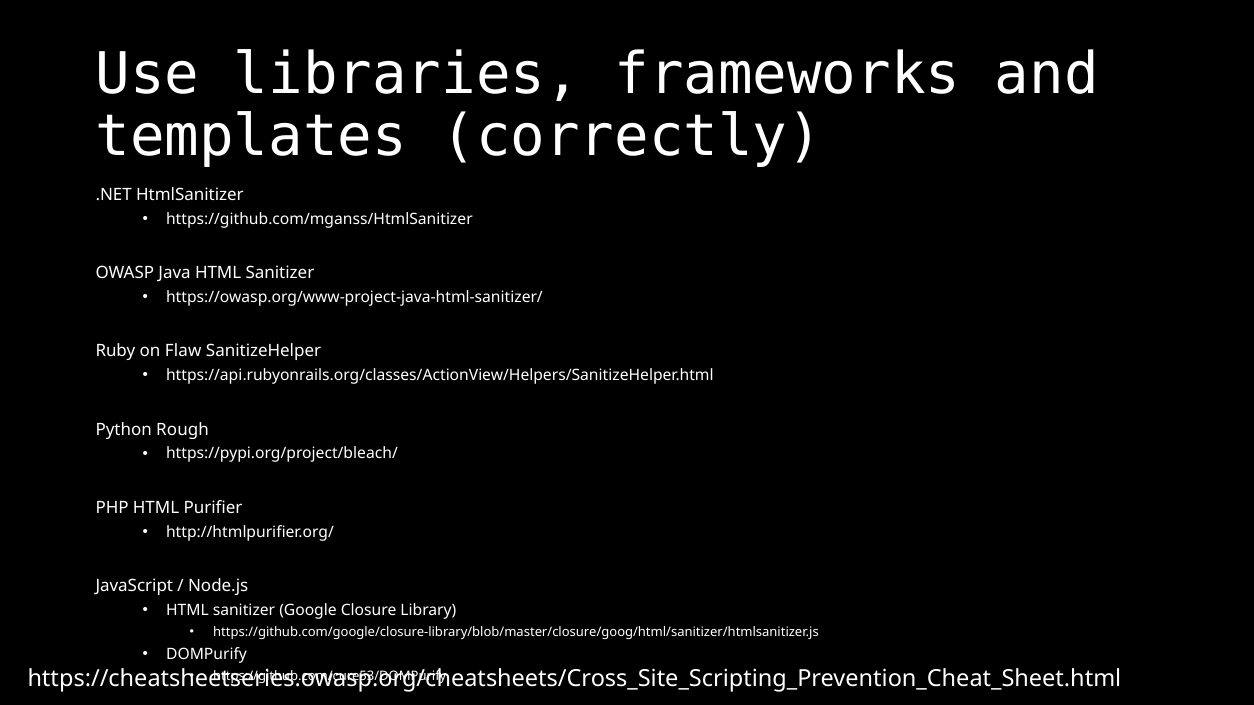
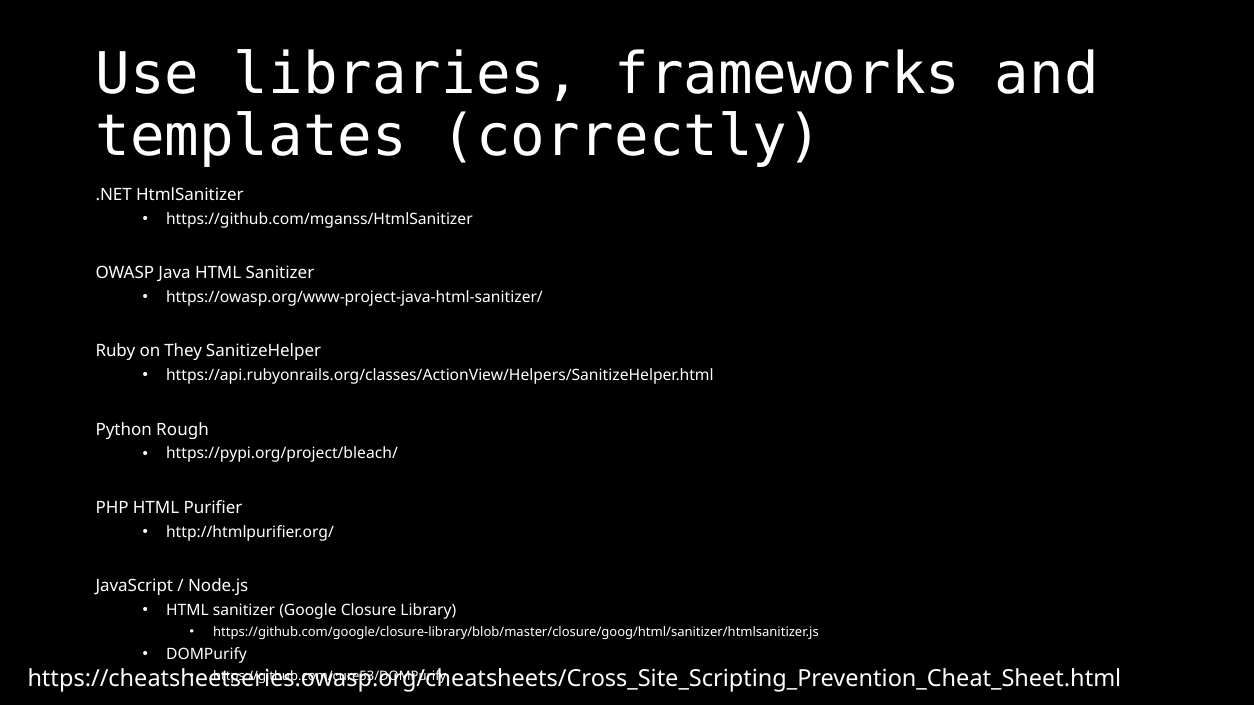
Flaw: Flaw -> They
